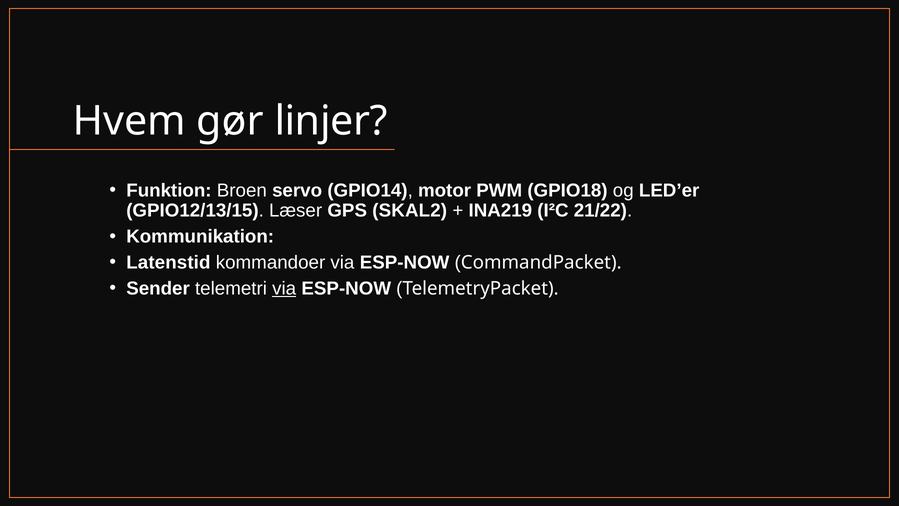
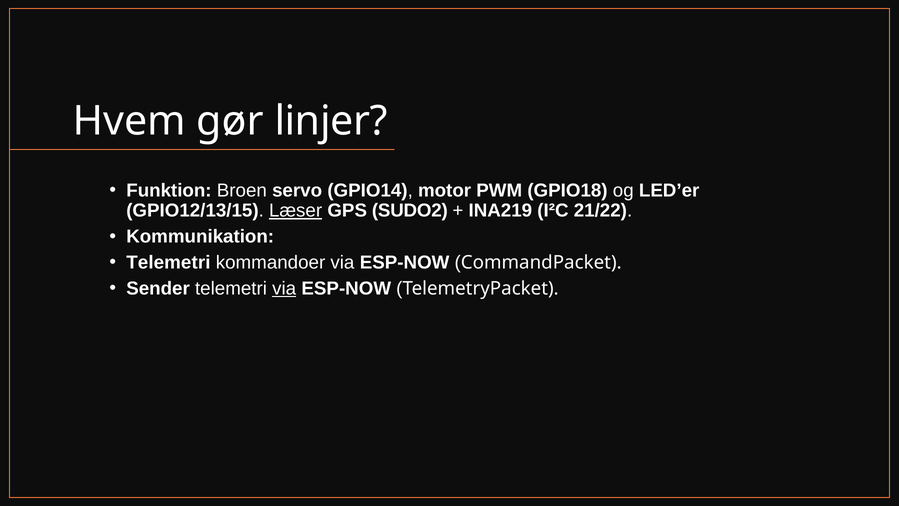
Læser underline: none -> present
SKAL2: SKAL2 -> SUDO2
Latenstid at (168, 262): Latenstid -> Telemetri
